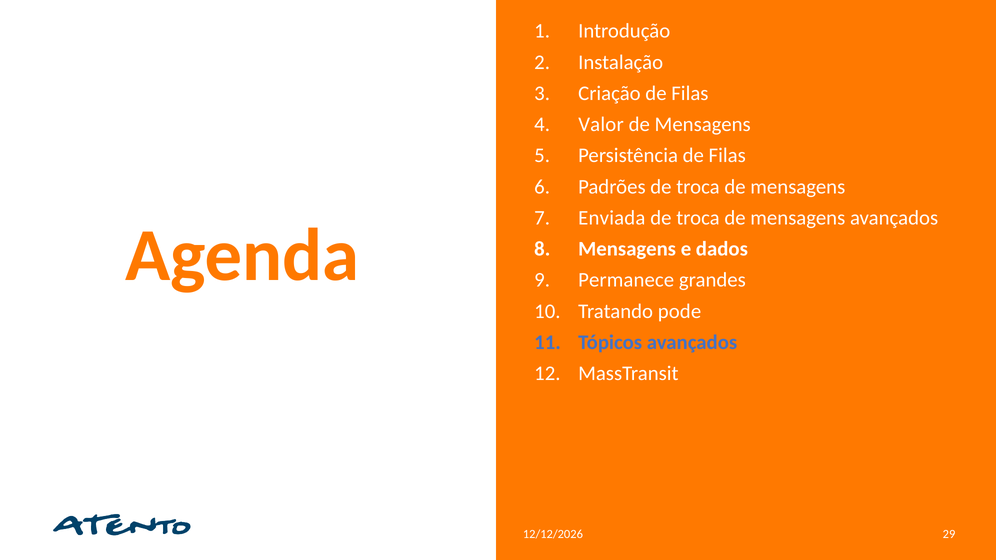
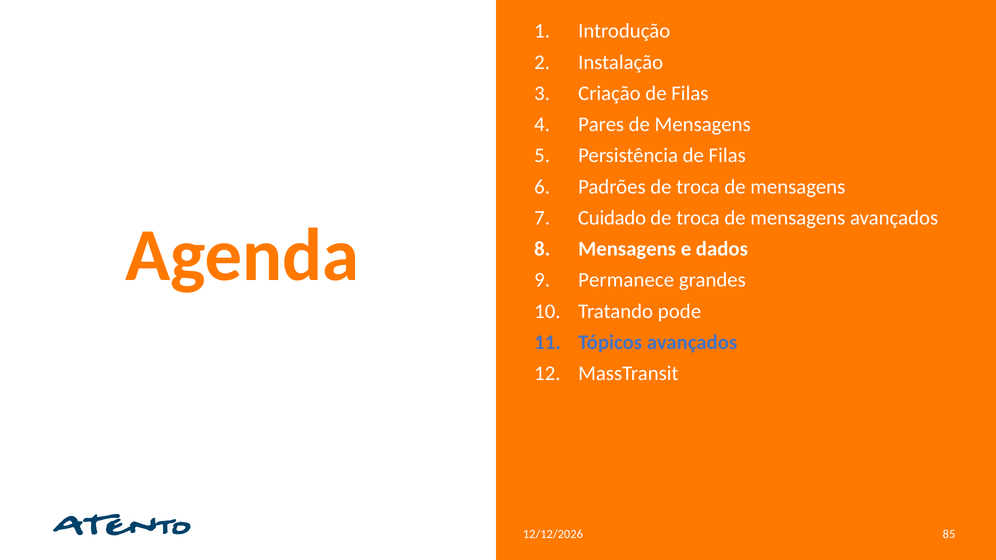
Valor: Valor -> Pares
Enviada: Enviada -> Cuidado
29: 29 -> 85
